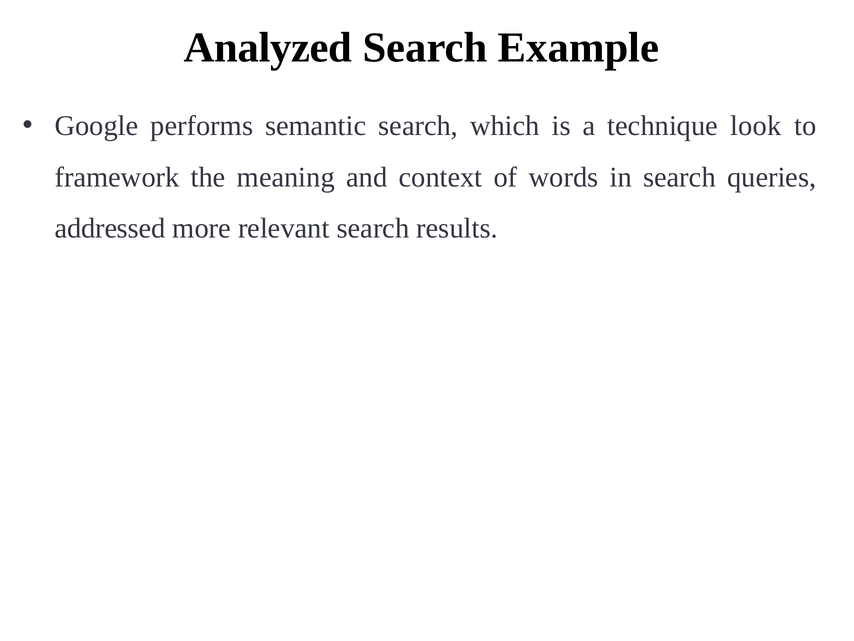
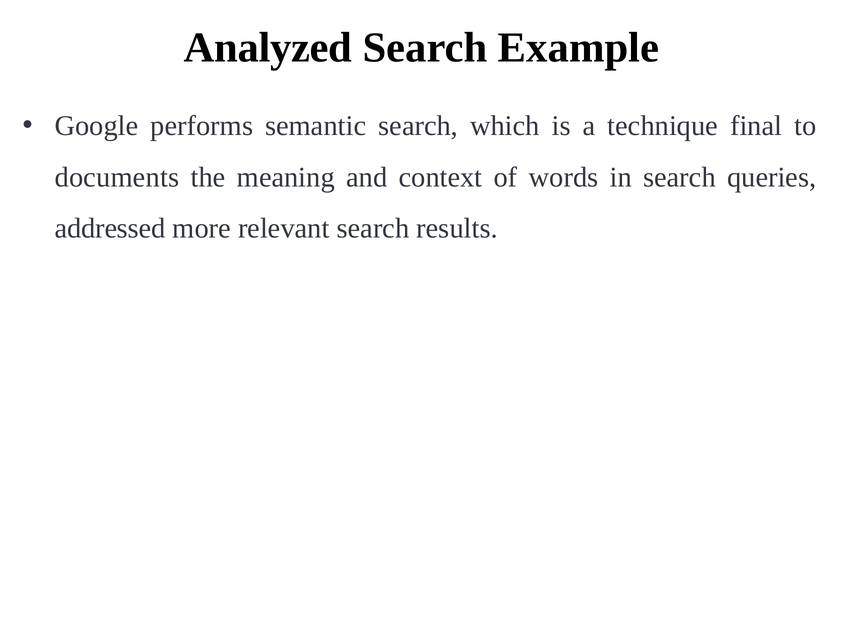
look: look -> final
framework: framework -> documents
